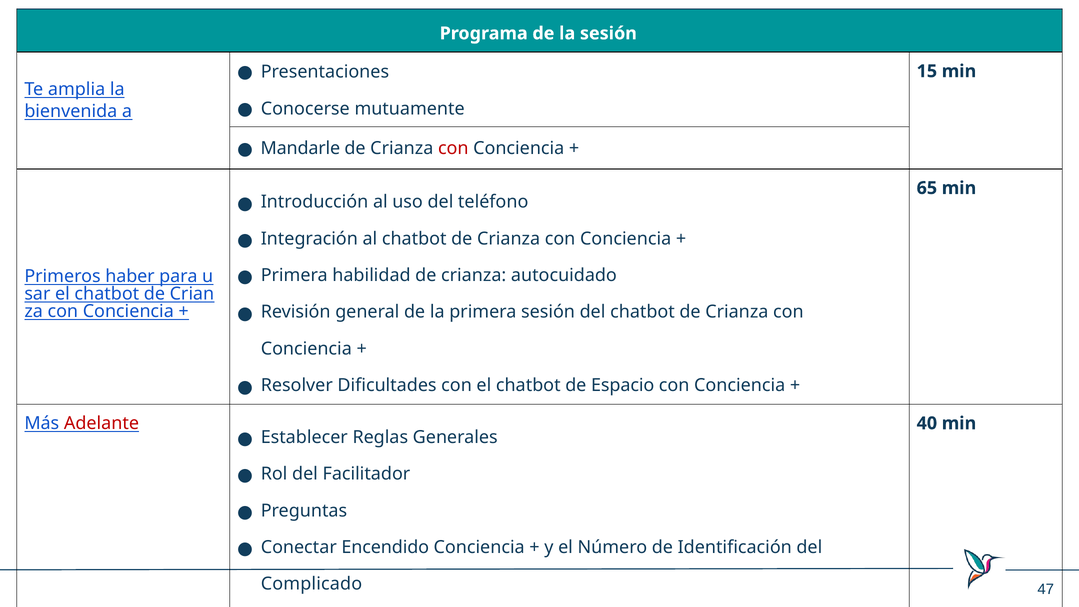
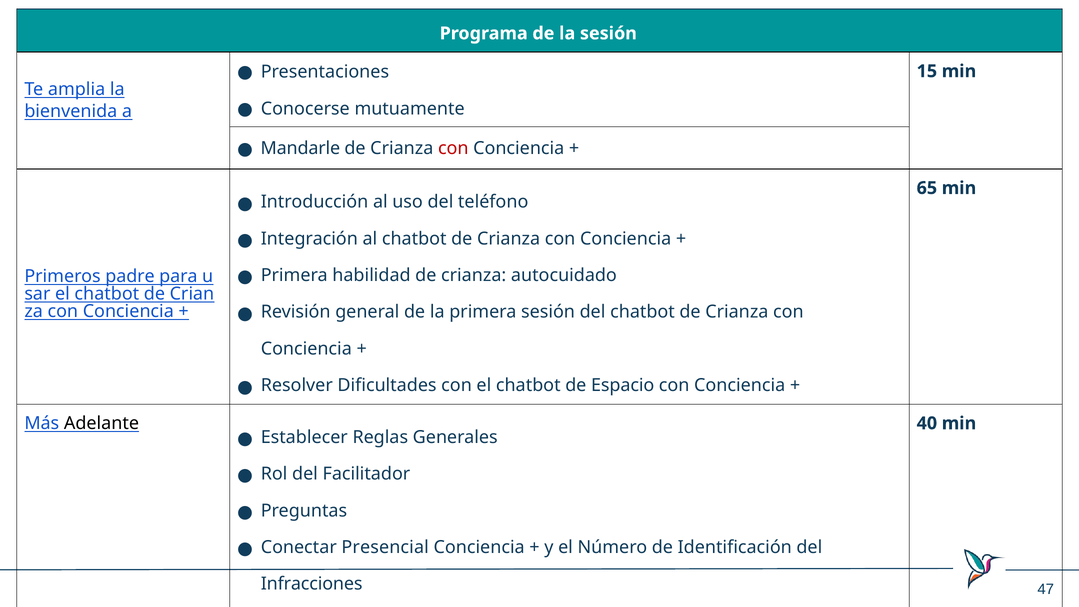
haber: haber -> padre
Adelante colour: red -> black
Encendido: Encendido -> Presencial
Complicado: Complicado -> Infracciones
